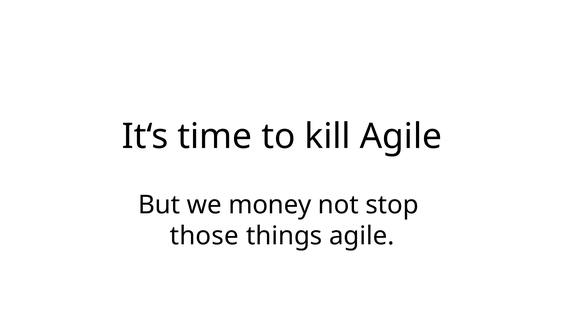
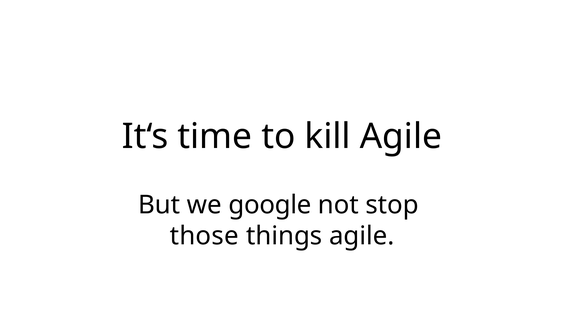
money: money -> google
